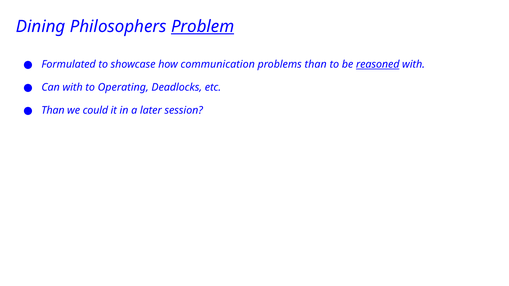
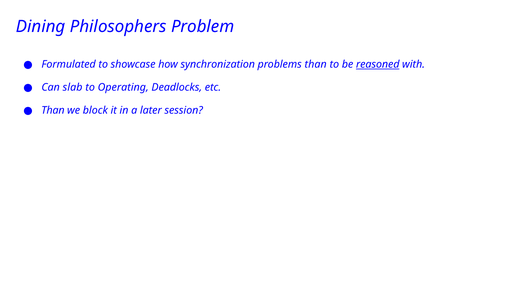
Problem underline: present -> none
communication: communication -> synchronization
Can with: with -> slab
could: could -> block
